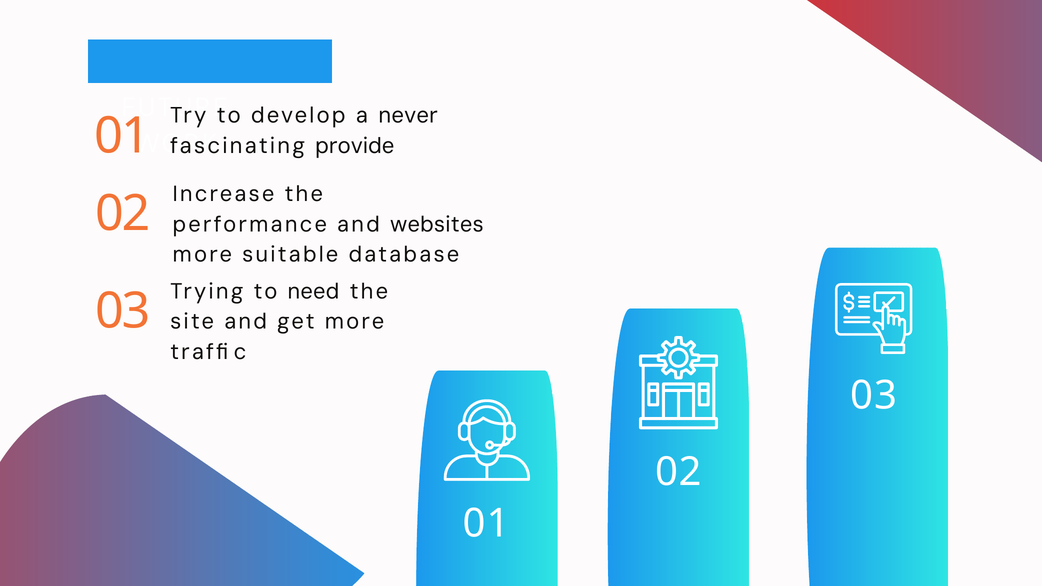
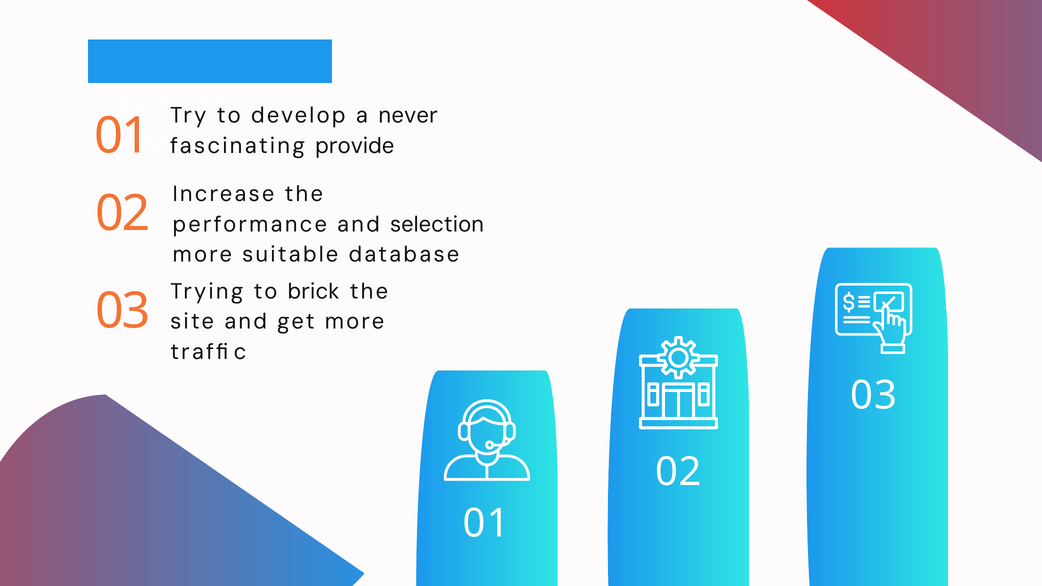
websites: websites -> selection
need: need -> brick
